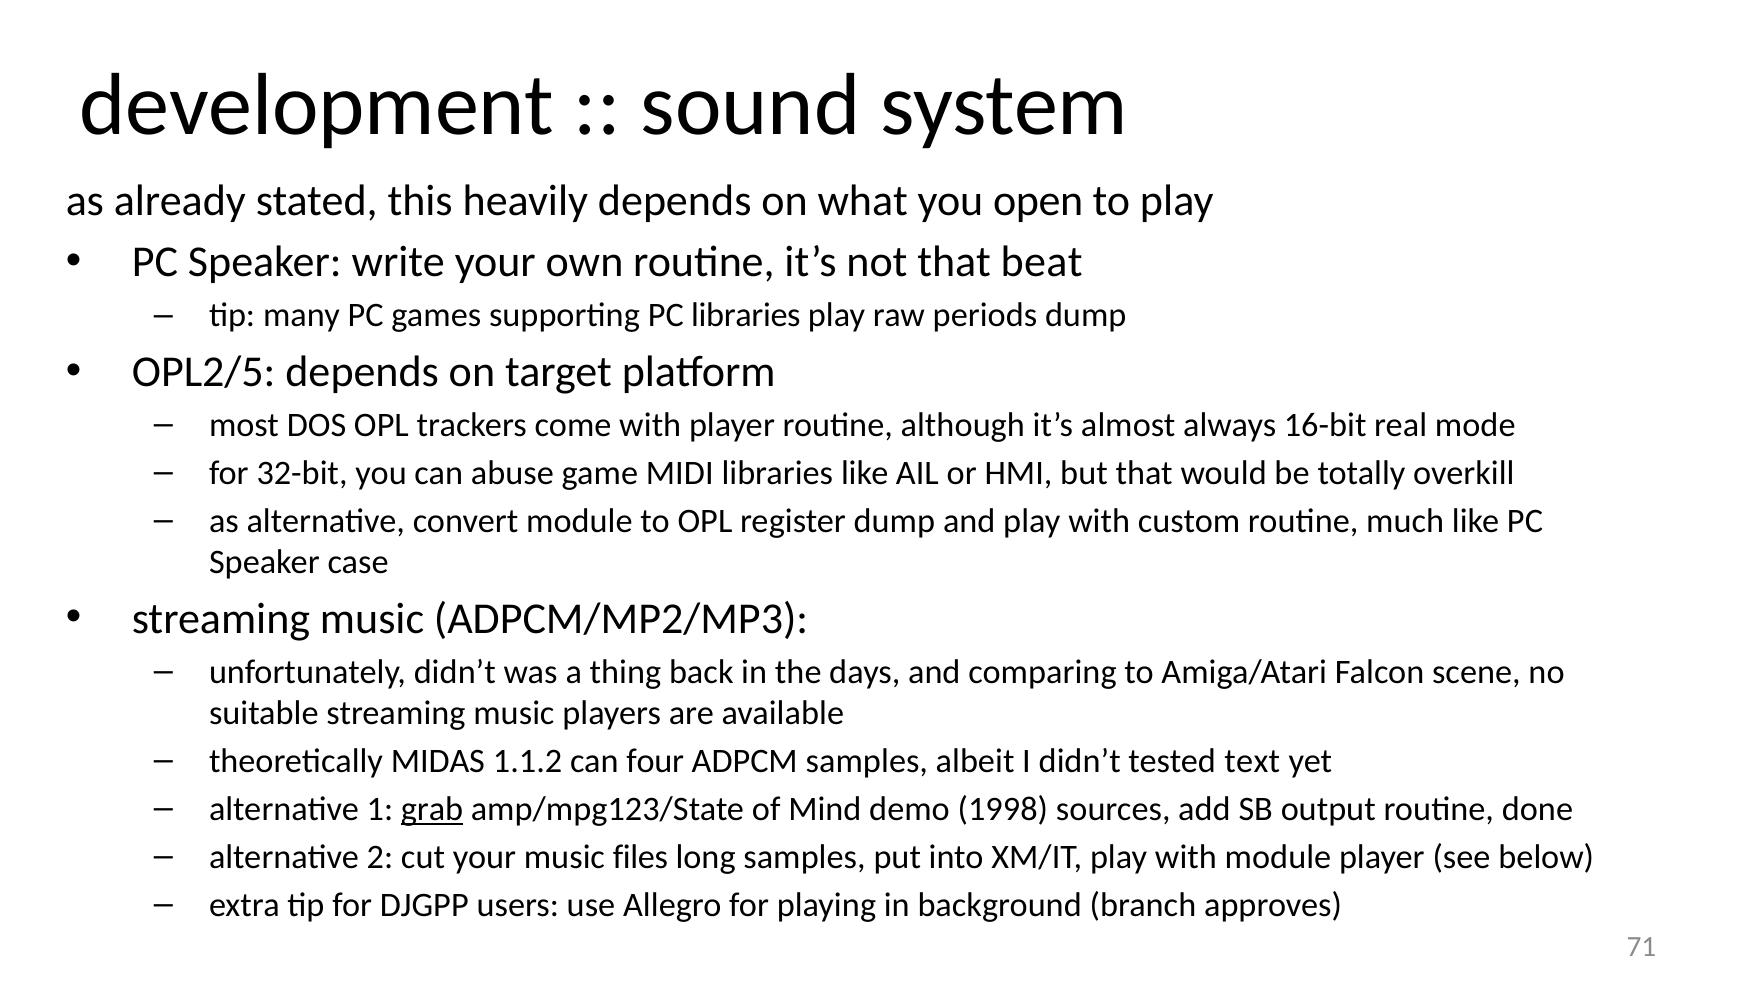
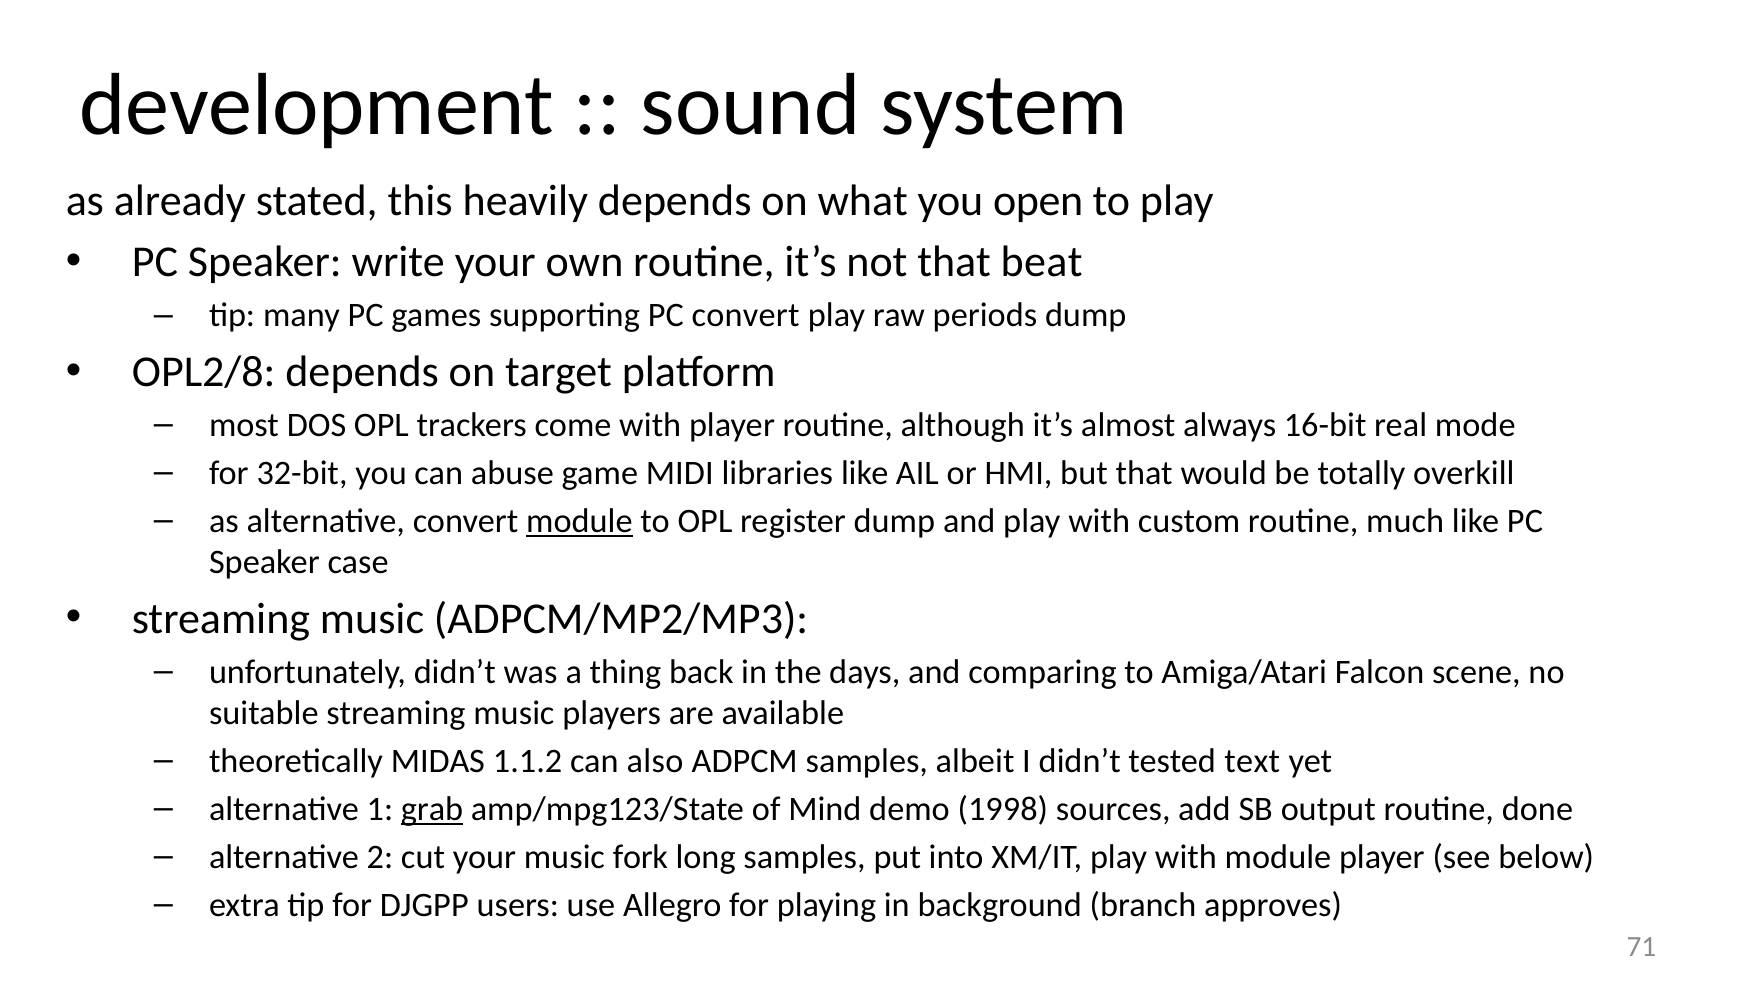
PC libraries: libraries -> convert
OPL2/5: OPL2/5 -> OPL2/8
module at (579, 521) underline: none -> present
four: four -> also
files: files -> fork
